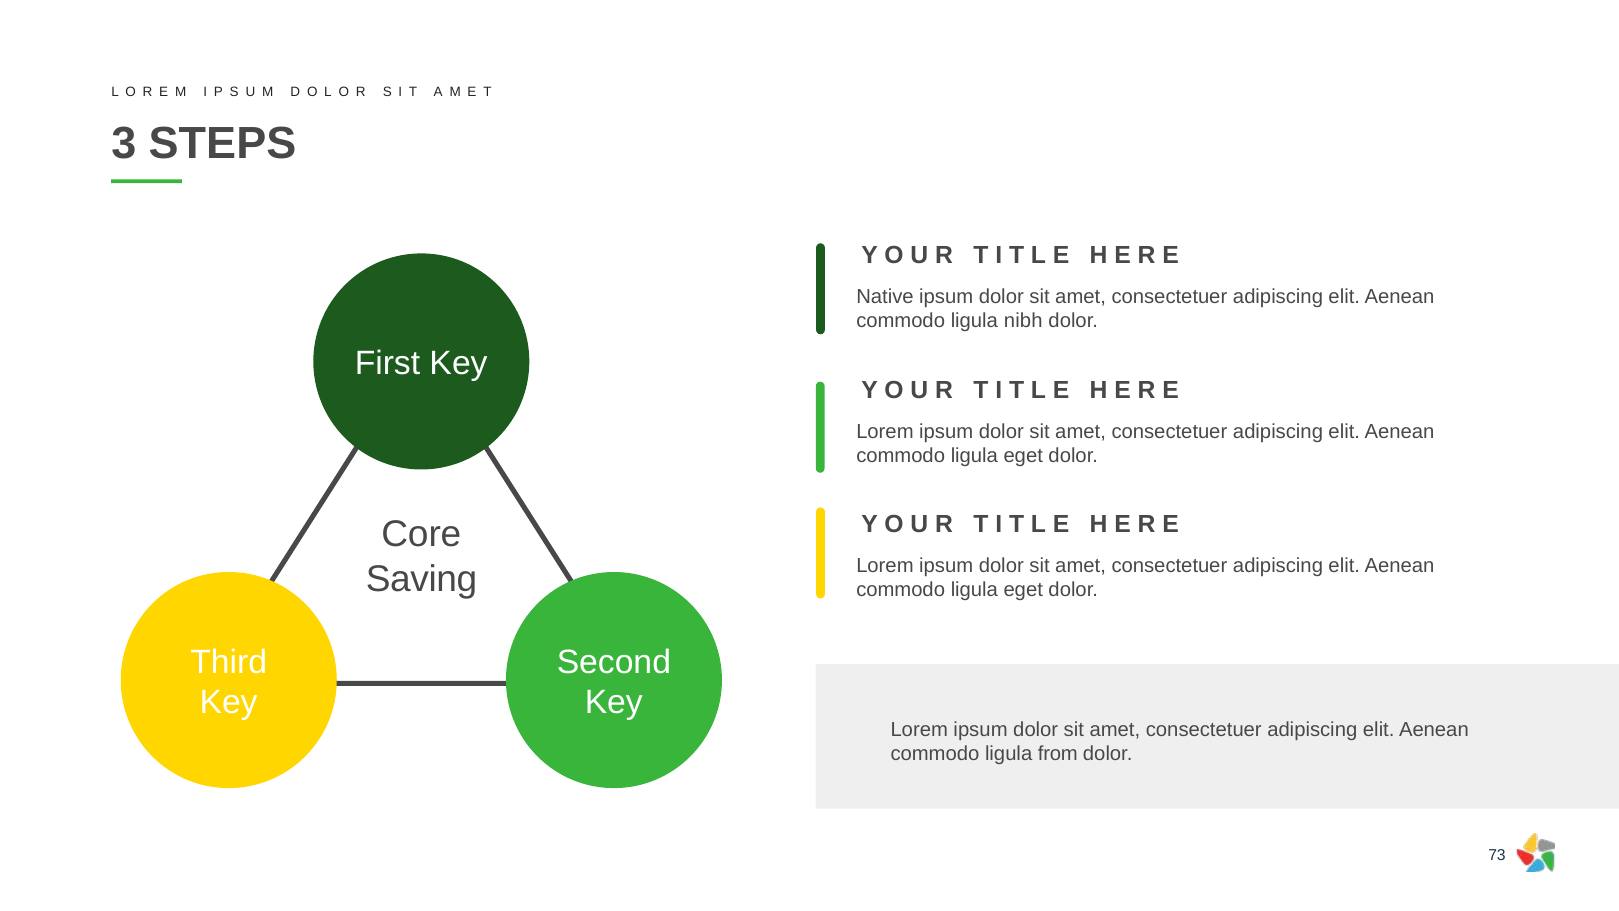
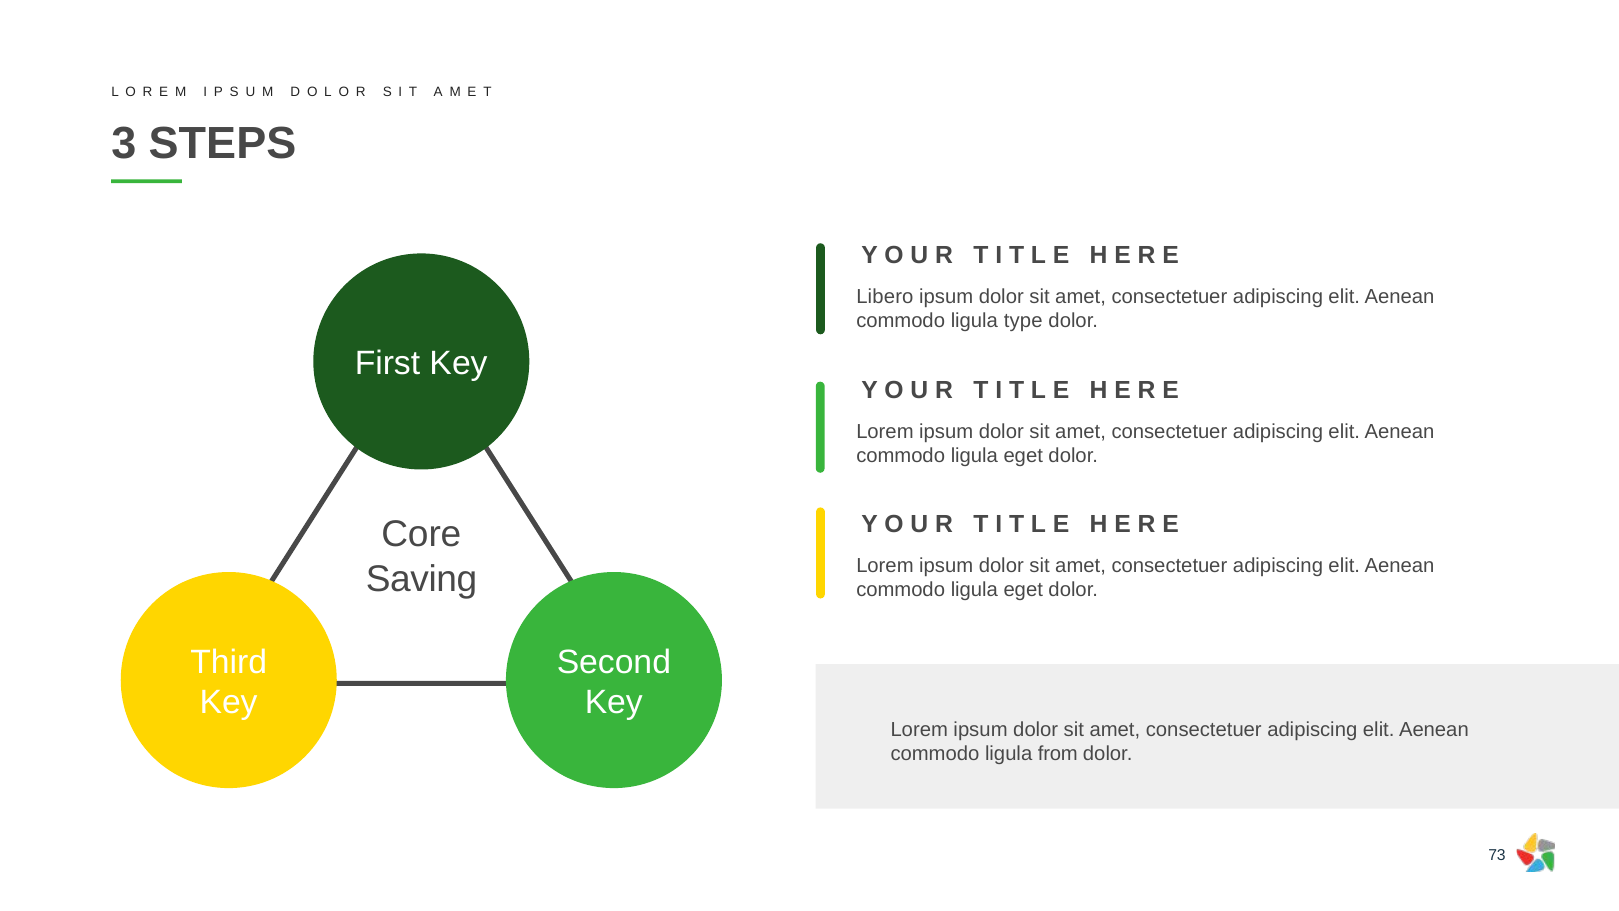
Native: Native -> Libero
nibh: nibh -> type
